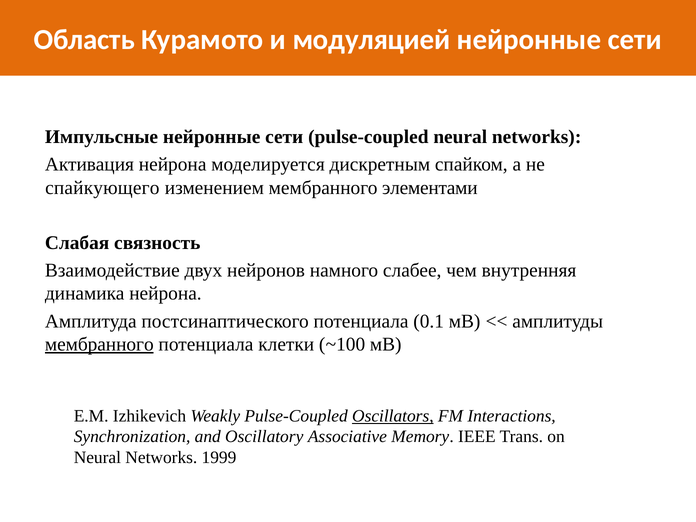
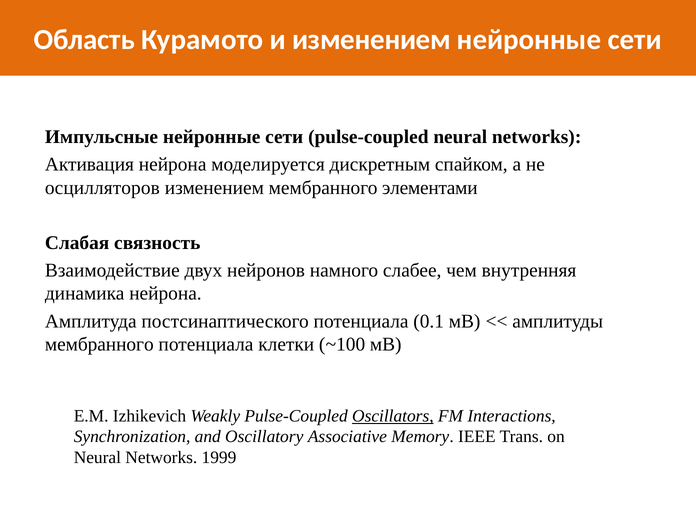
и модуляцией: модуляцией -> изменением
спайкующего: спайкующего -> осцилляторов
мембранного at (99, 344) underline: present -> none
